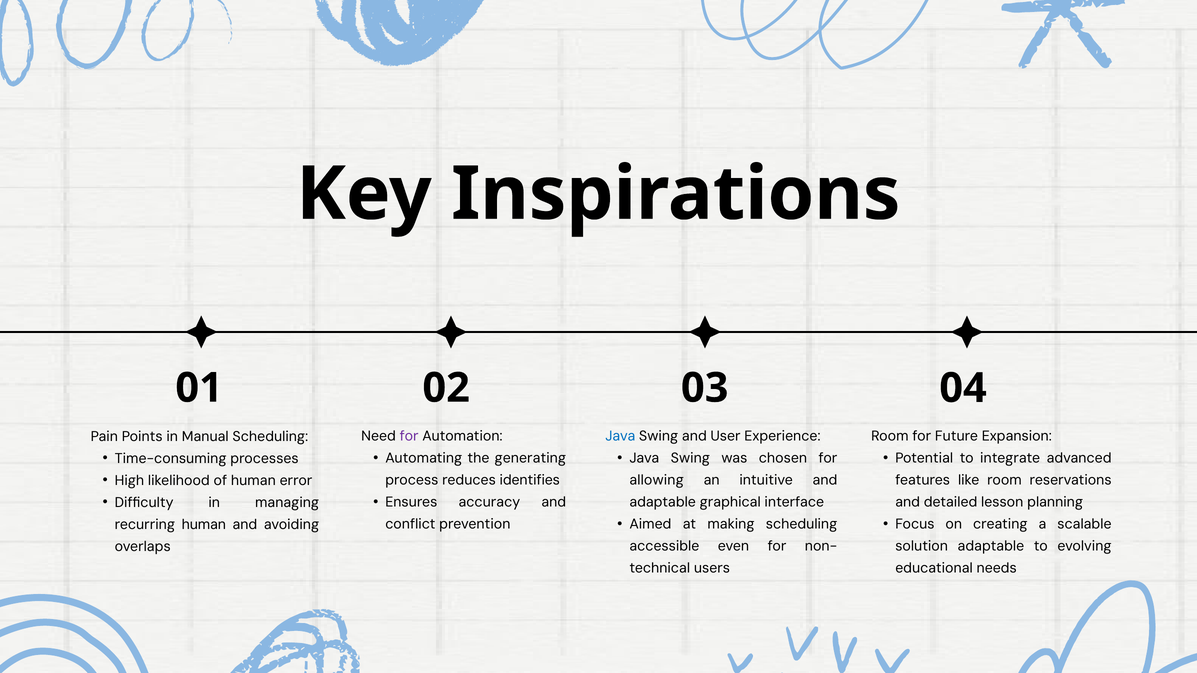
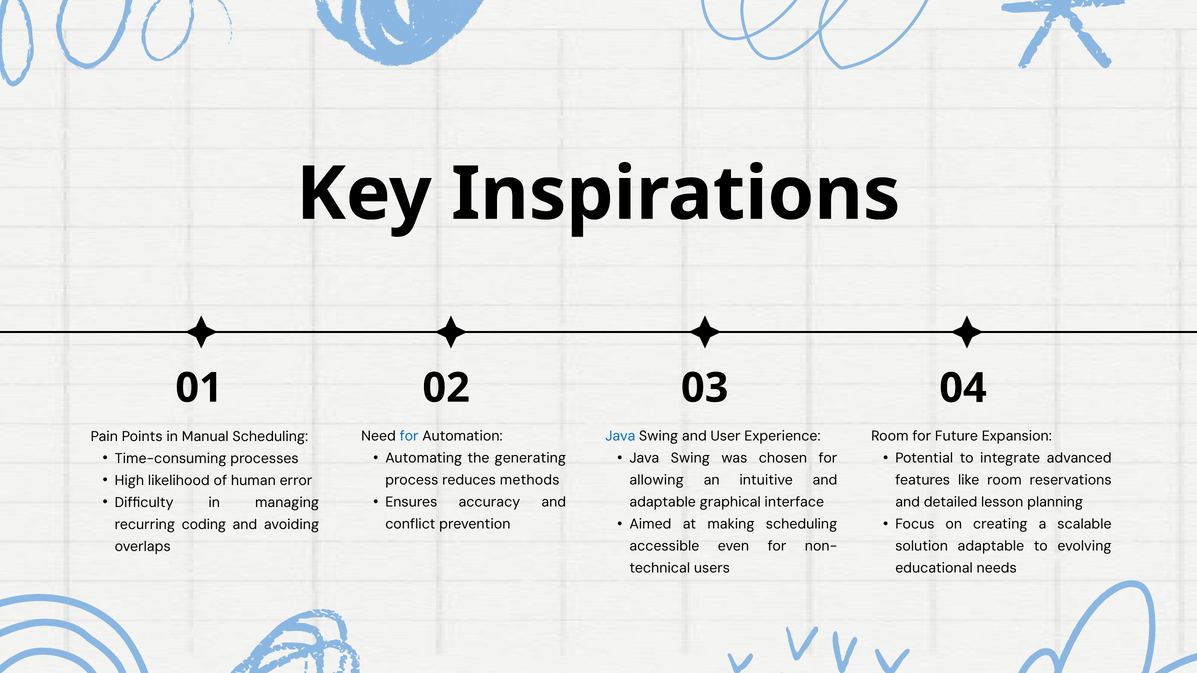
for at (409, 436) colour: purple -> blue
identifies: identifies -> methods
recurring human: human -> coding
